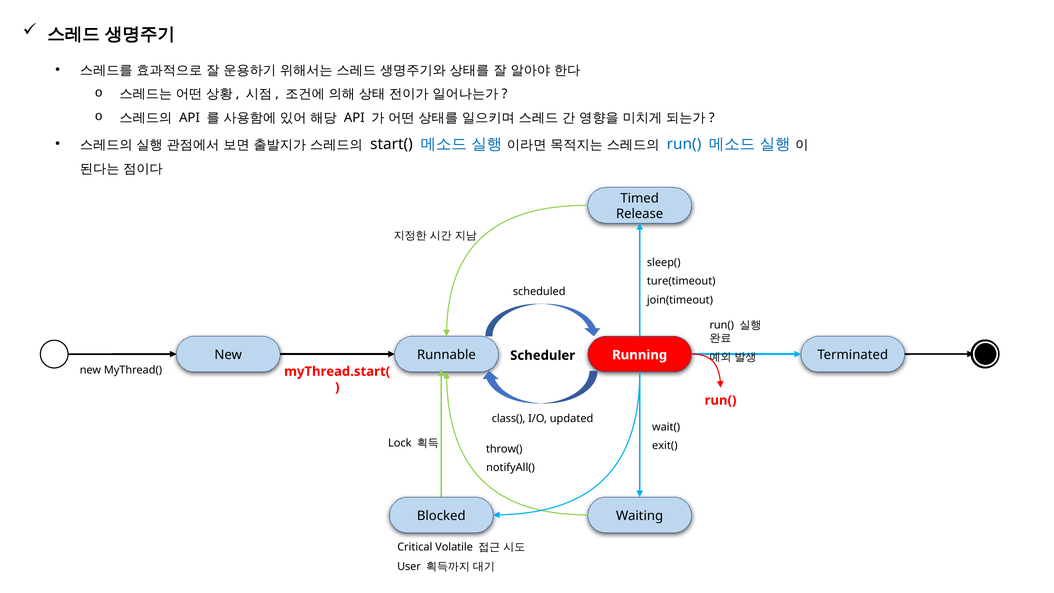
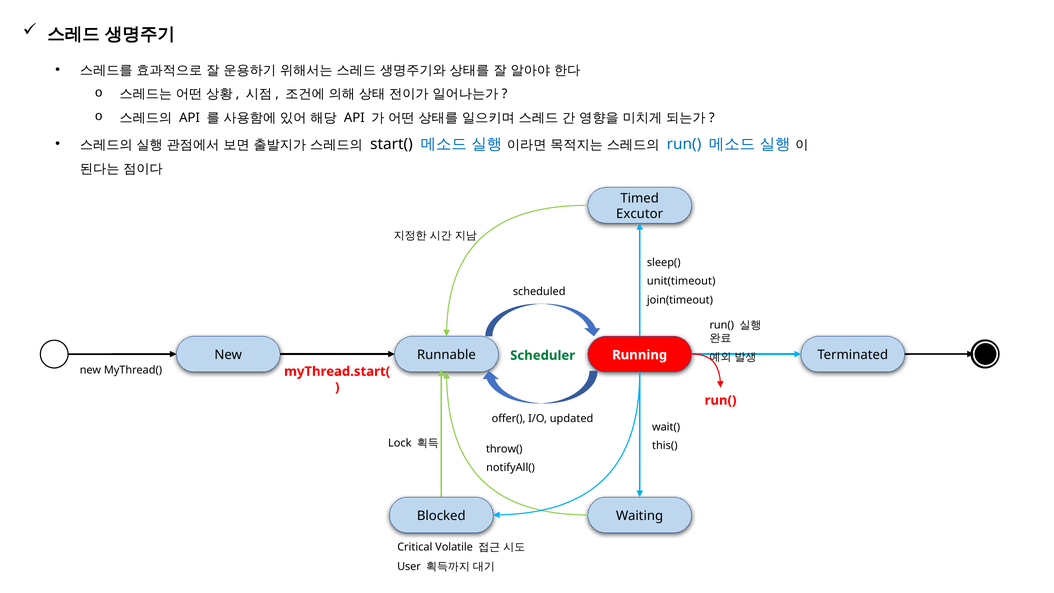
Release: Release -> Excutor
ture(timeout: ture(timeout -> unit(timeout
Scheduler colour: black -> green
class(: class( -> offer(
exit(: exit( -> this(
